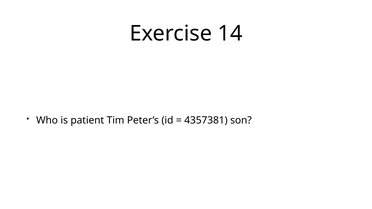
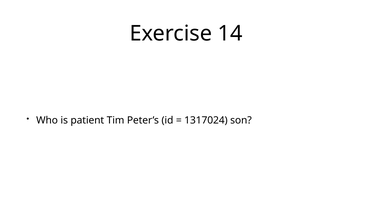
4357381: 4357381 -> 1317024
